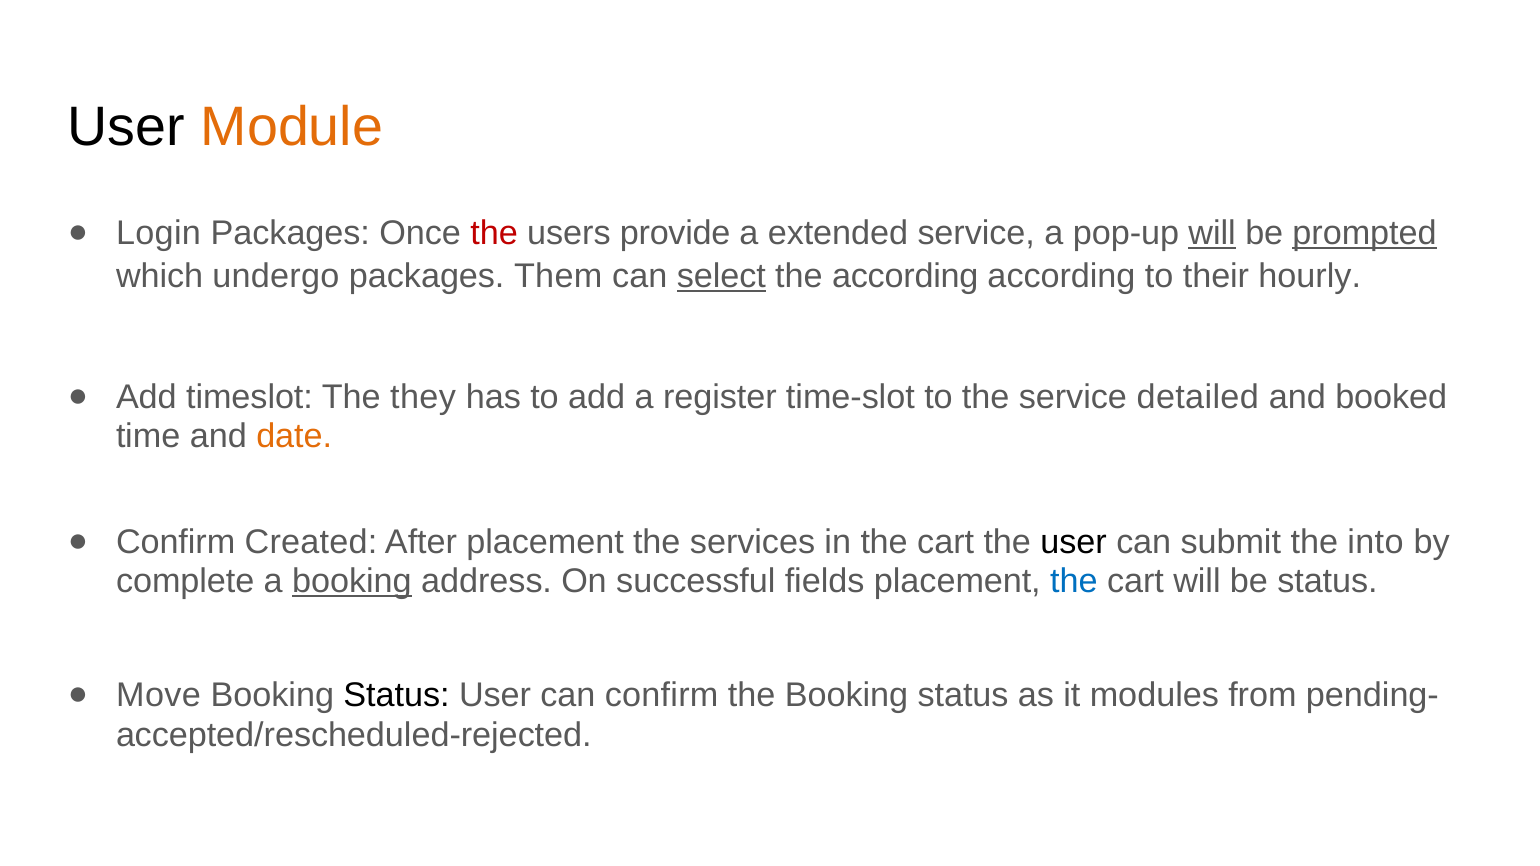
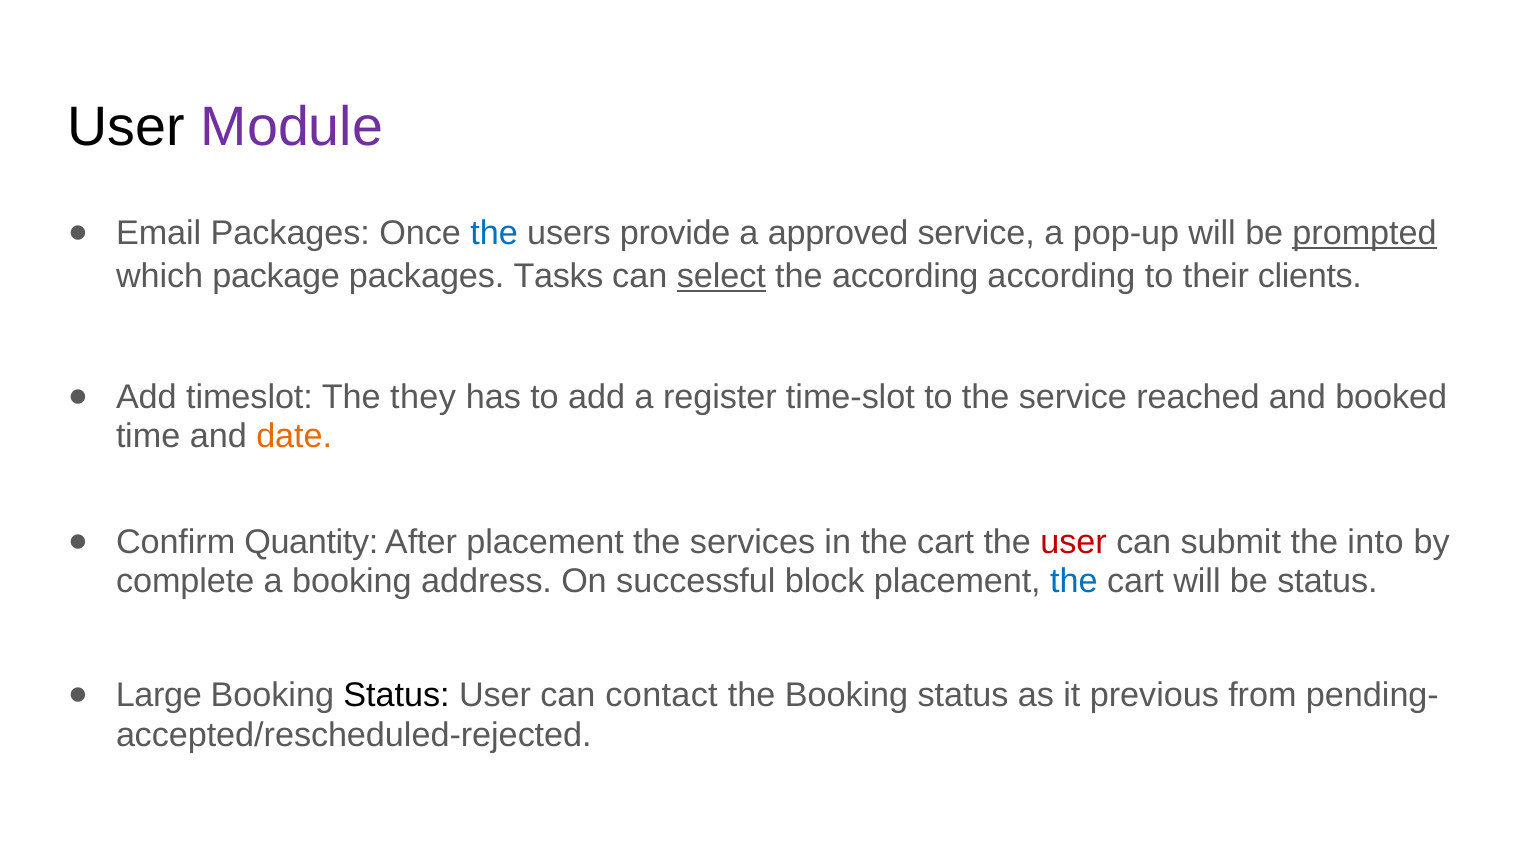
Module colour: orange -> purple
Login: Login -> Email
the at (494, 234) colour: red -> blue
extended: extended -> approved
will at (1212, 234) underline: present -> none
undergo: undergo -> package
Them: Them -> Tasks
hourly: hourly -> clients
detailed: detailed -> reached
Created: Created -> Quantity
user at (1074, 542) colour: black -> red
booking at (352, 582) underline: present -> none
fields: fields -> block
Move: Move -> Large
can confirm: confirm -> contact
modules: modules -> previous
